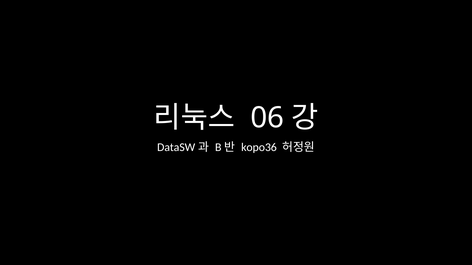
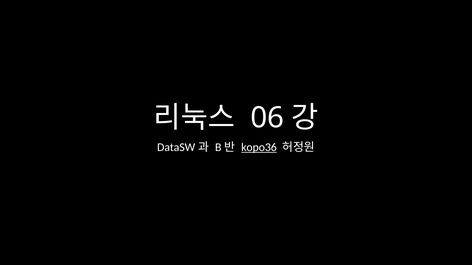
kopo36 underline: none -> present
